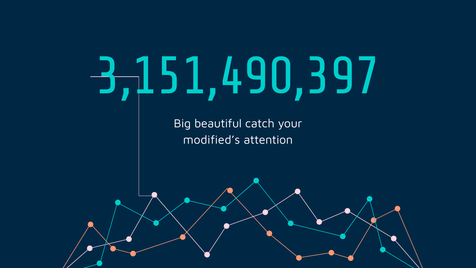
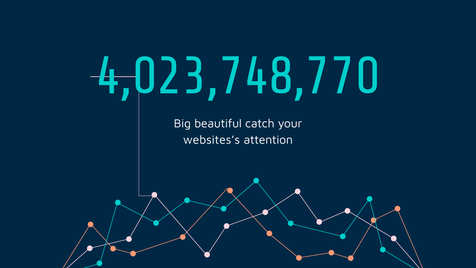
3,151,490,397: 3,151,490,397 -> 4,023,748,770
modified’s: modified’s -> websites’s
